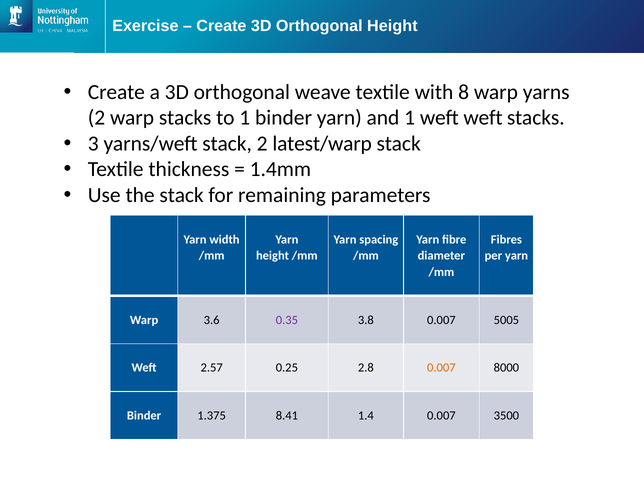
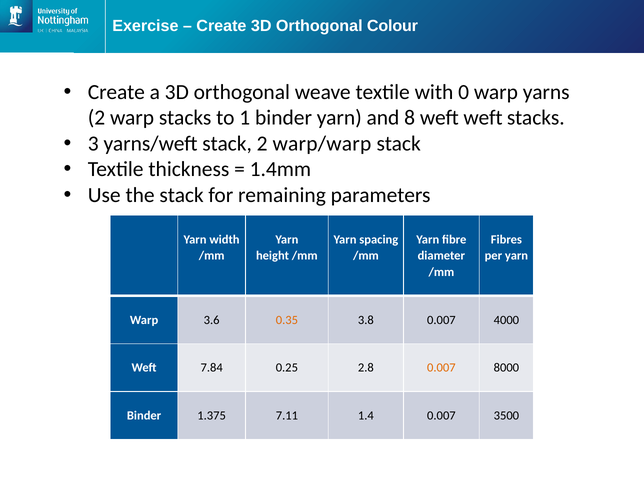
Orthogonal Height: Height -> Colour
8: 8 -> 0
and 1: 1 -> 8
latest/warp: latest/warp -> warp/warp
0.35 colour: purple -> orange
5005: 5005 -> 4000
2.57: 2.57 -> 7.84
8.41: 8.41 -> 7.11
